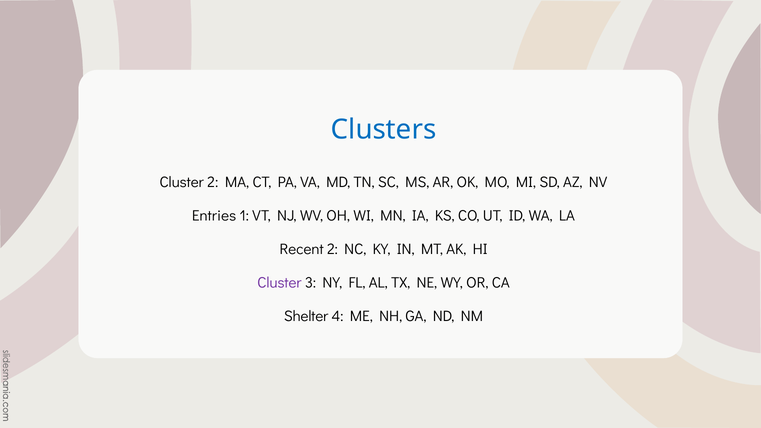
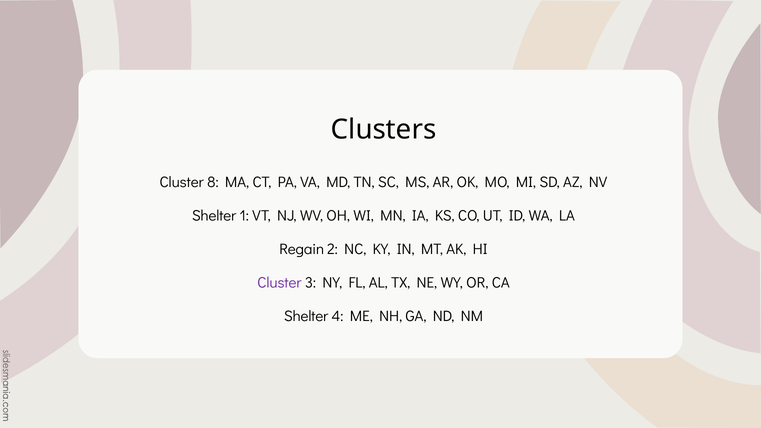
Clusters colour: blue -> black
Cluster 2: 2 -> 8
Entries at (214, 216): Entries -> Shelter
Recent: Recent -> Regain
